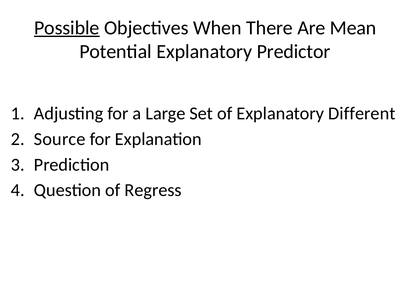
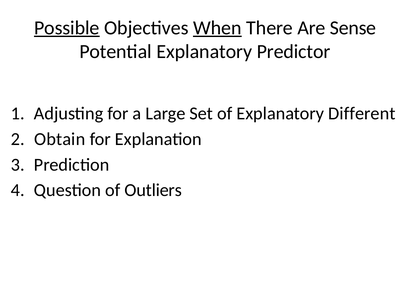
When underline: none -> present
Mean: Mean -> Sense
Source: Source -> Obtain
Regress: Regress -> Outliers
